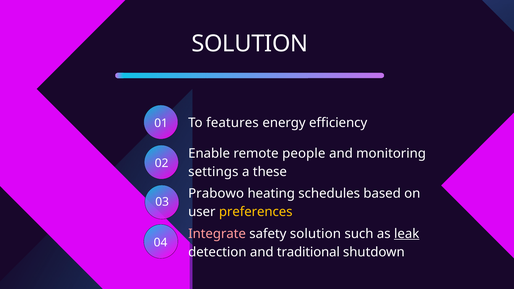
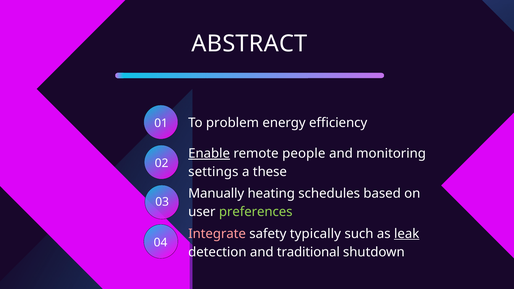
SOLUTION at (250, 44): SOLUTION -> ABSTRACT
features: features -> problem
Enable underline: none -> present
Prabowo: Prabowo -> Manually
preferences colour: yellow -> light green
safety solution: solution -> typically
